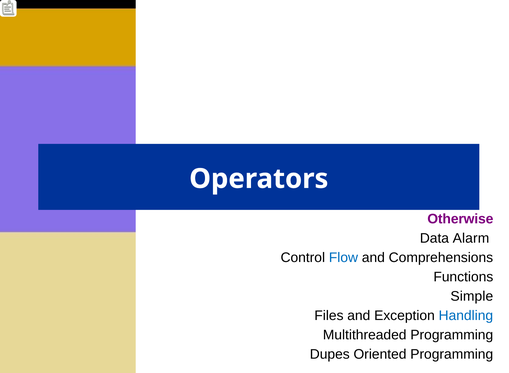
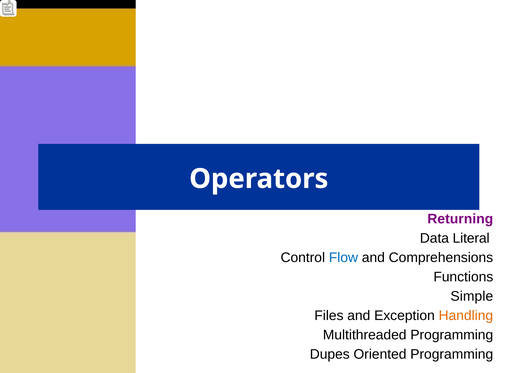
Otherwise: Otherwise -> Returning
Alarm: Alarm -> Literal
Handling colour: blue -> orange
